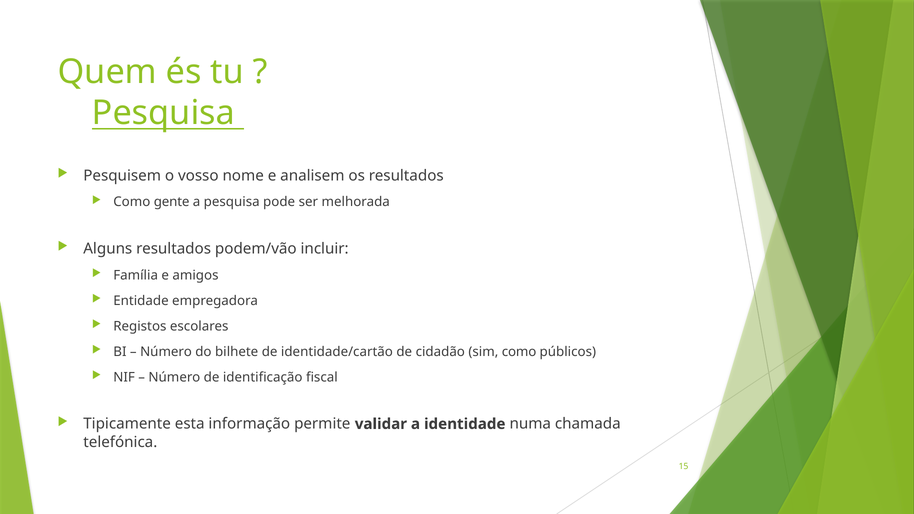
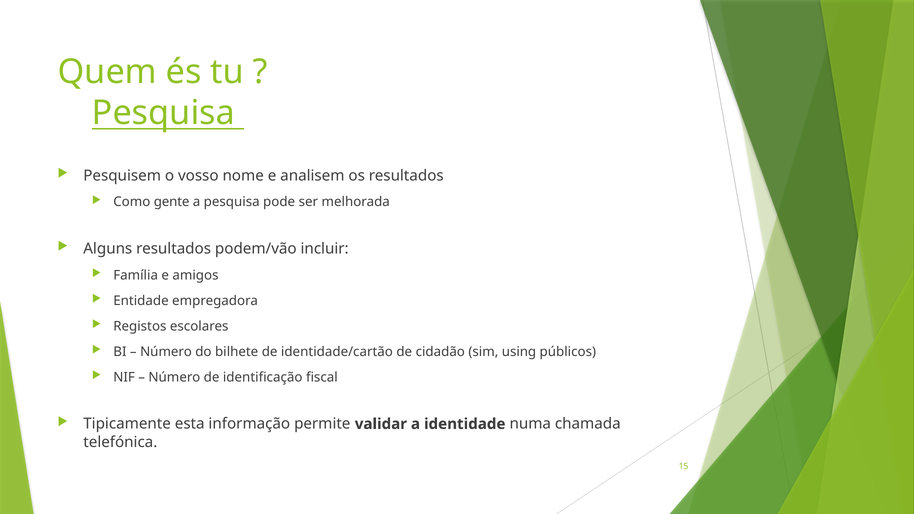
sim como: como -> using
